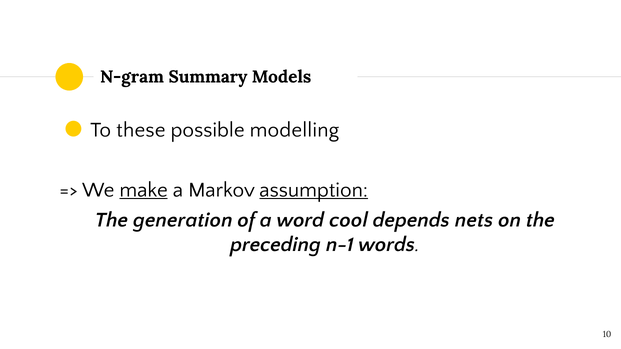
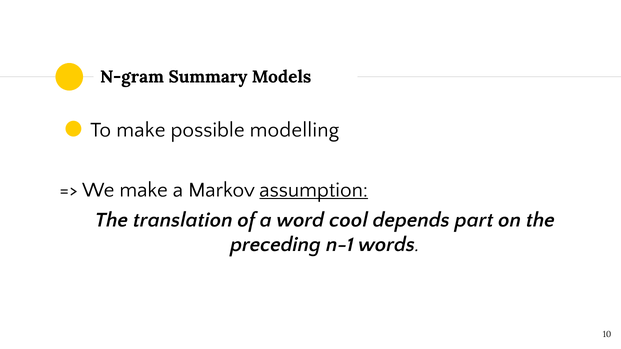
To these: these -> make
make at (144, 190) underline: present -> none
generation: generation -> translation
nets: nets -> part
